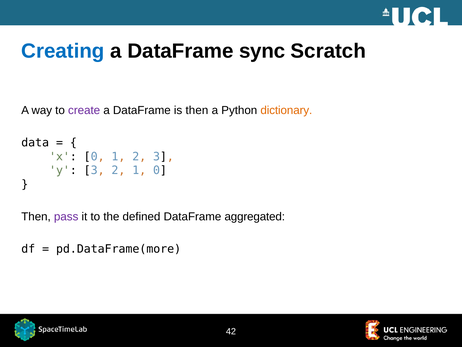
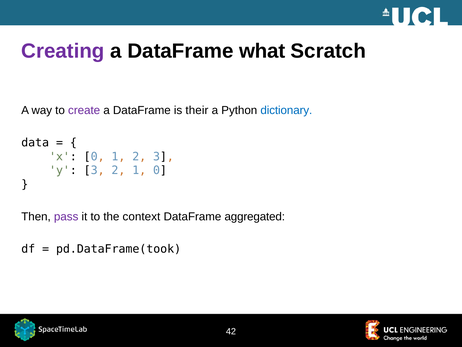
Creating colour: blue -> purple
sync: sync -> what
is then: then -> their
dictionary colour: orange -> blue
defined: defined -> context
pd.DataFrame(more: pd.DataFrame(more -> pd.DataFrame(took
